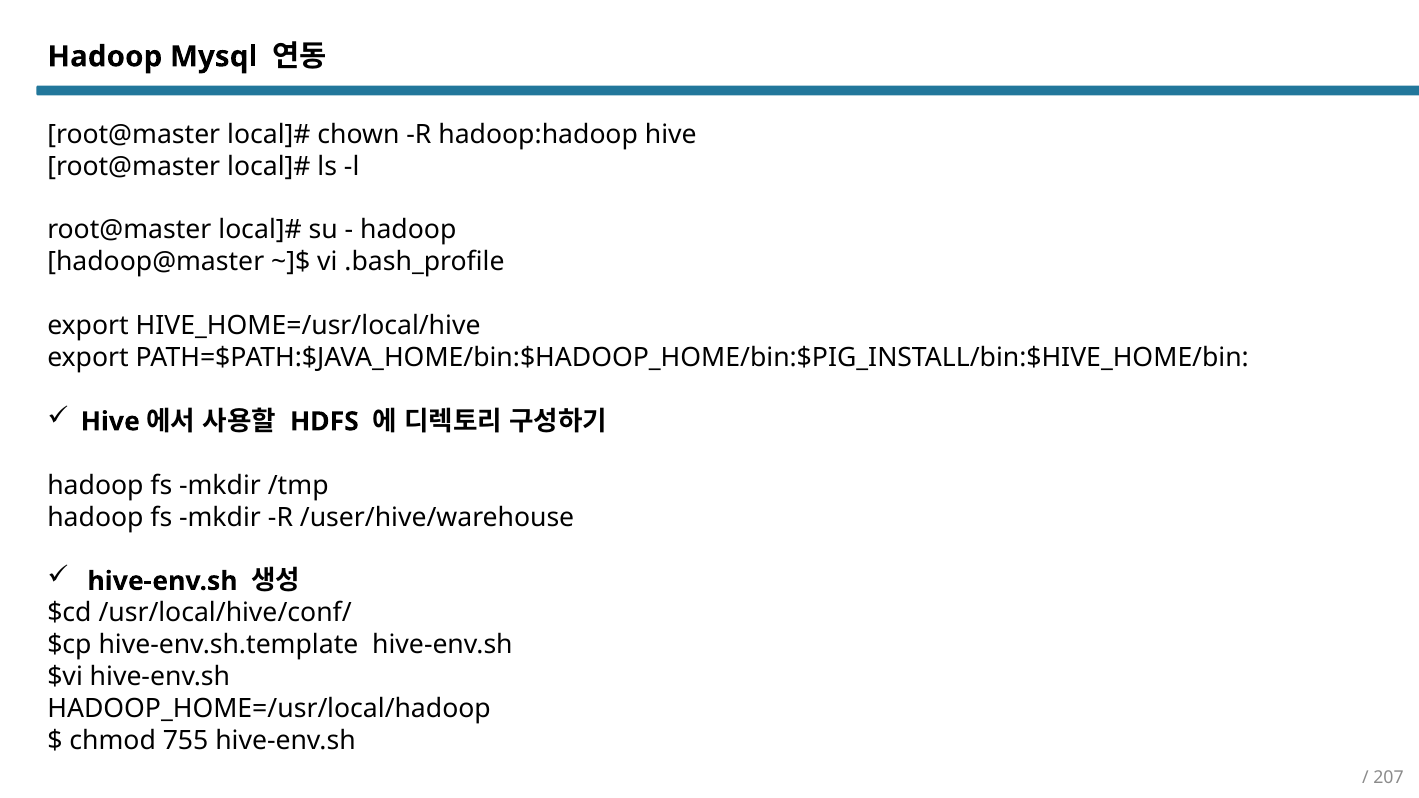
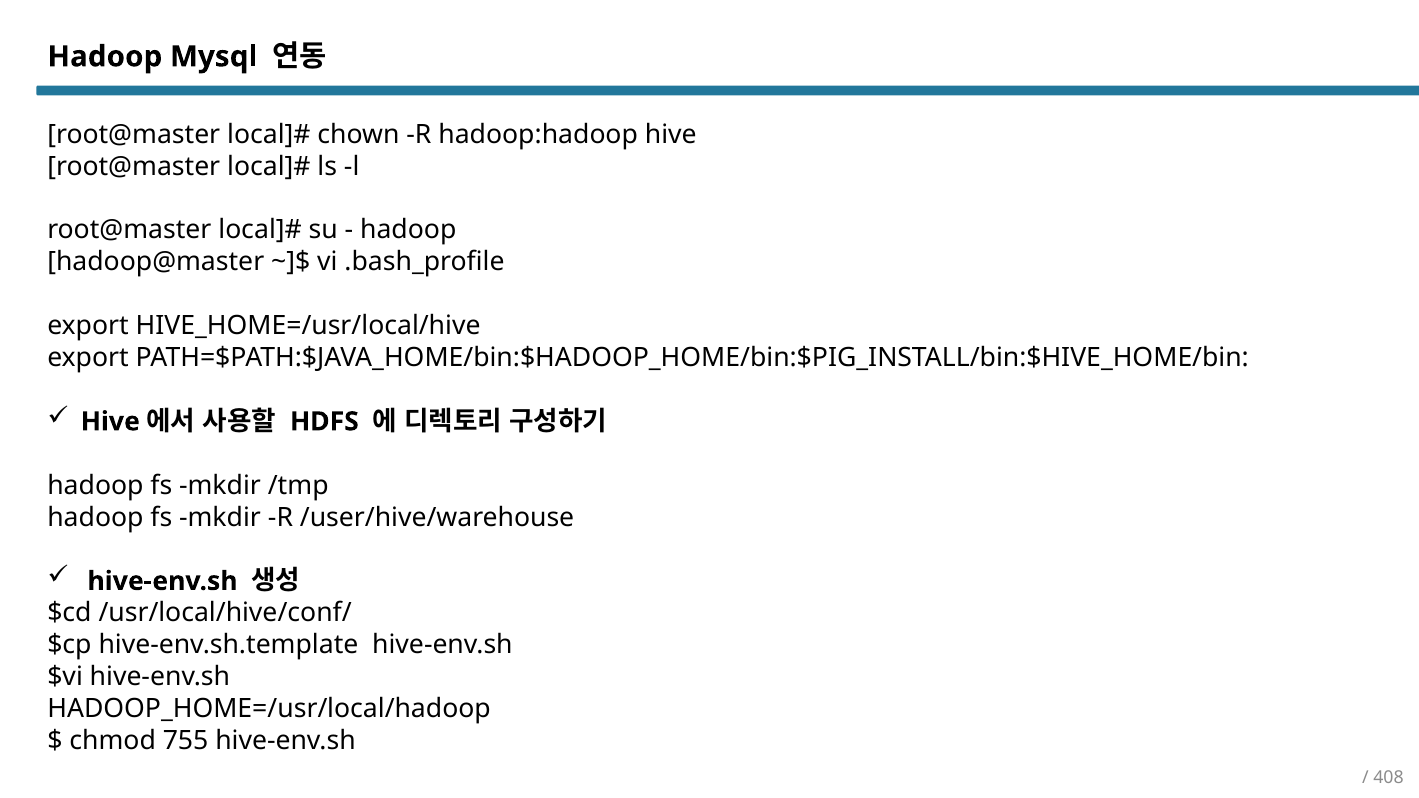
207: 207 -> 408
